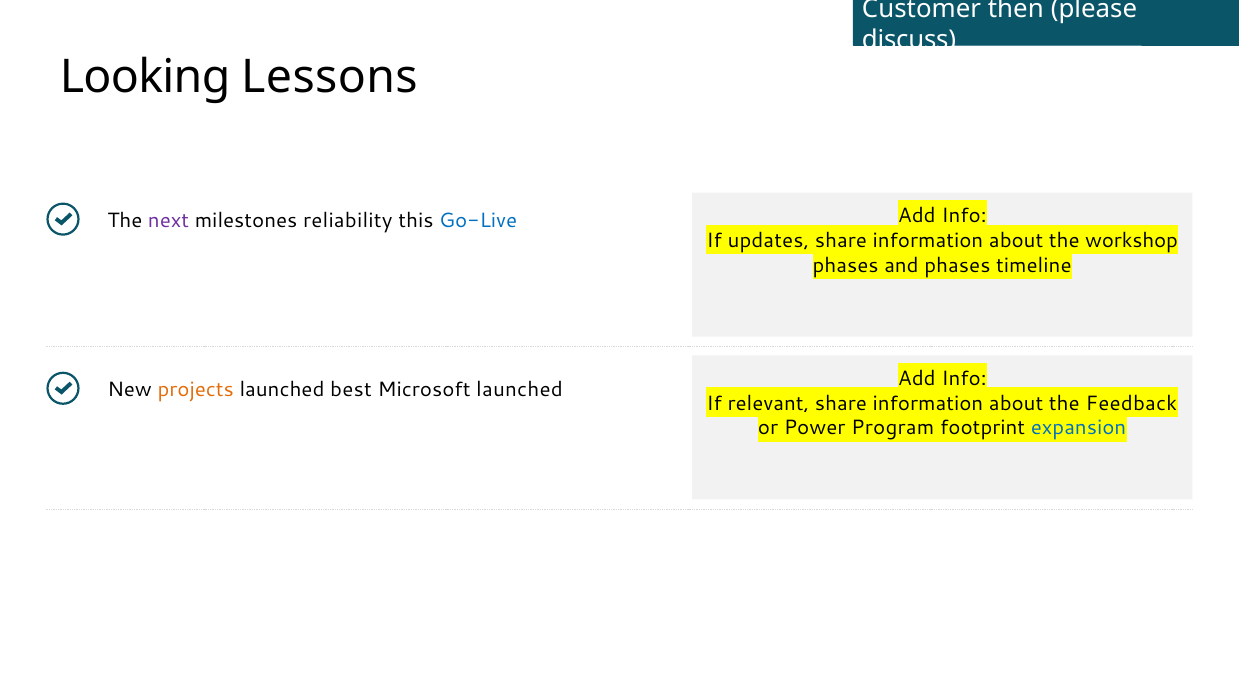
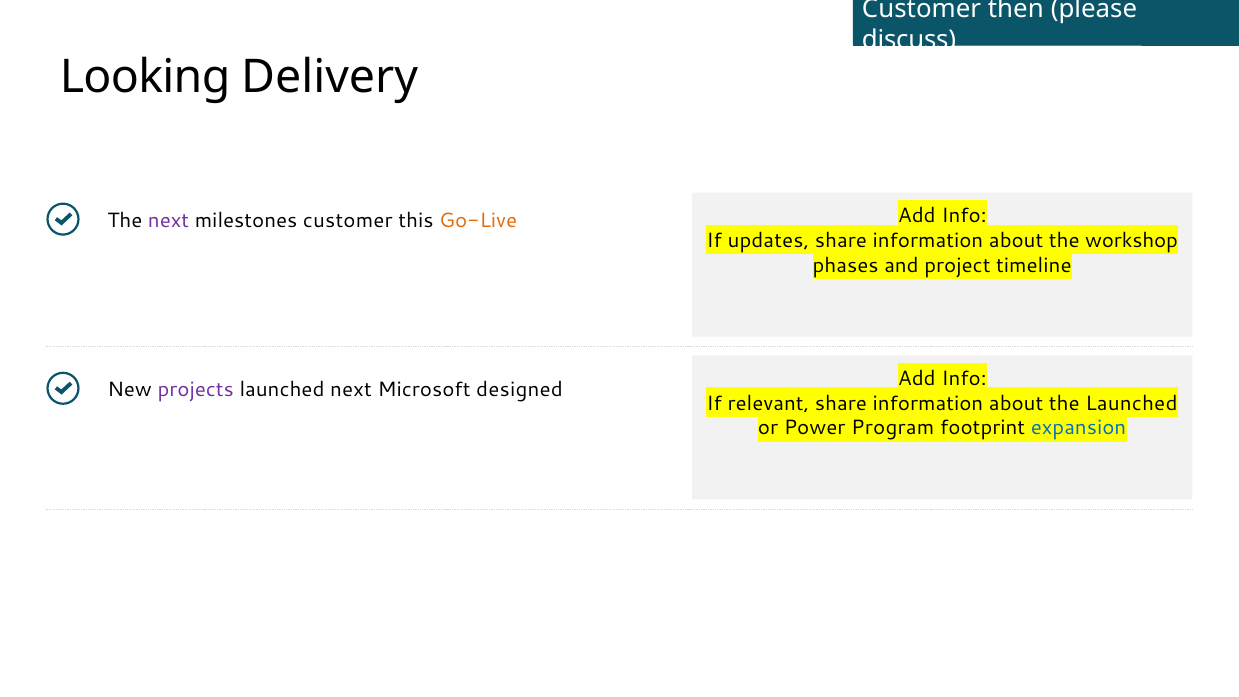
Lessons: Lessons -> Delivery
milestones reliability: reliability -> customer
Go-Live colour: blue -> orange
and phases: phases -> project
projects colour: orange -> purple
launched best: best -> next
Microsoft launched: launched -> designed
Feedback at (1131, 403): Feedback -> Launched
